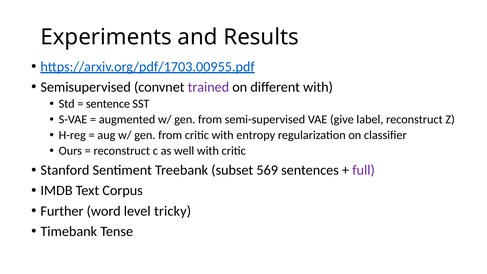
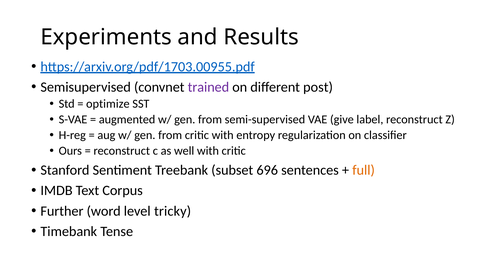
different with: with -> post
sentence: sentence -> optimize
569: 569 -> 696
full colour: purple -> orange
